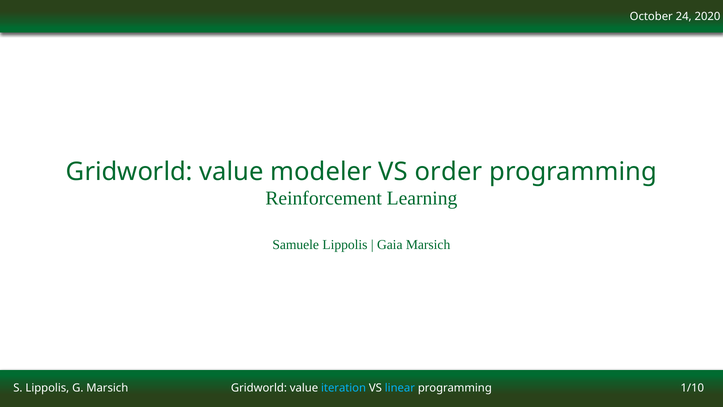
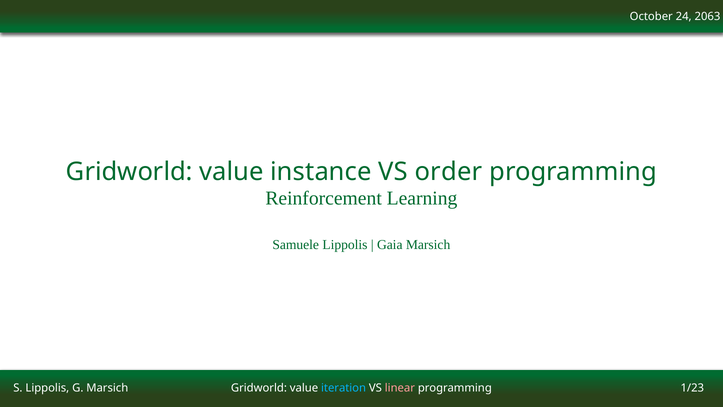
2020: 2020 -> 2063
modeler: modeler -> instance
1/10: 1/10 -> 1/23
linear colour: light blue -> pink
